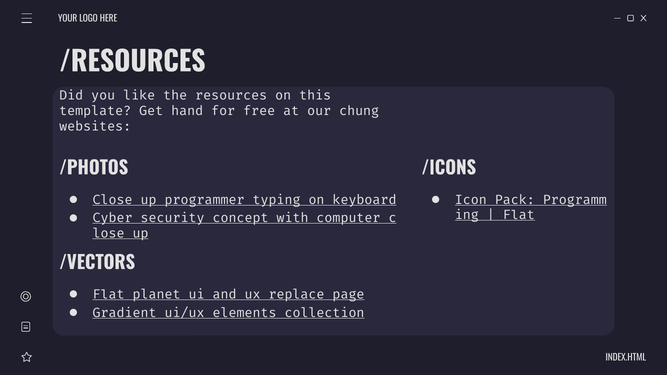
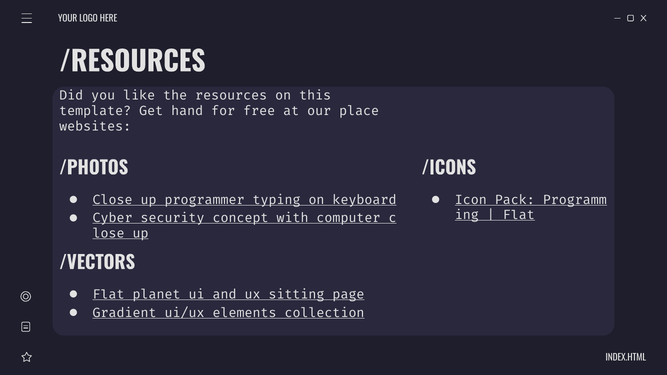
chung: chung -> place
replace: replace -> sitting
